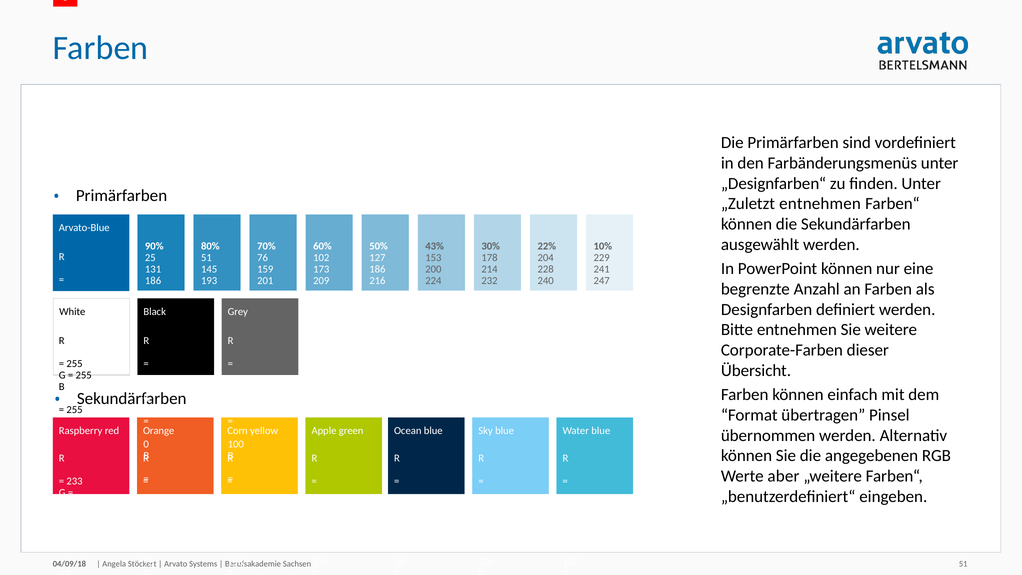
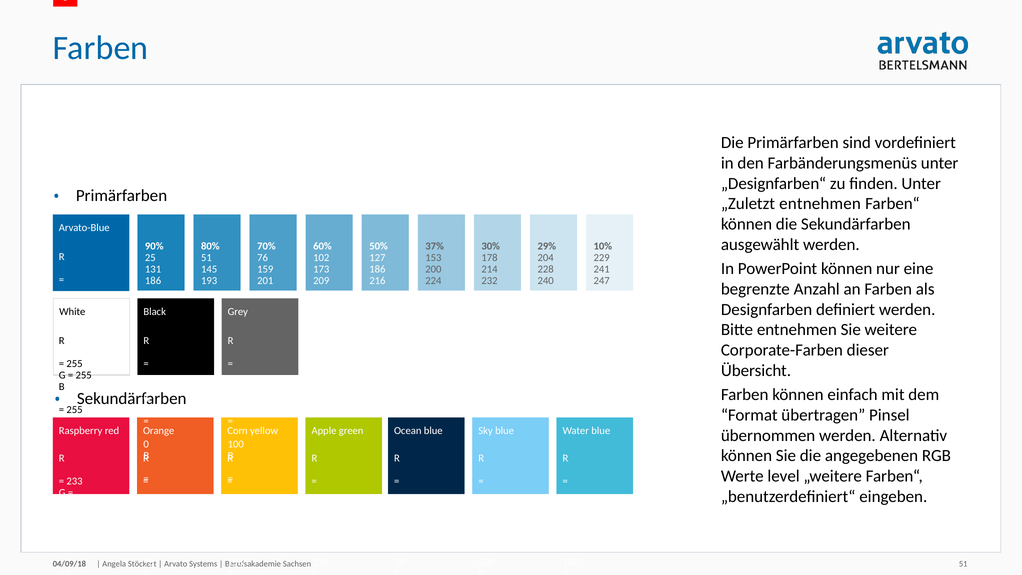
43%: 43% -> 37%
22%: 22% -> 29%
aber: aber -> level
